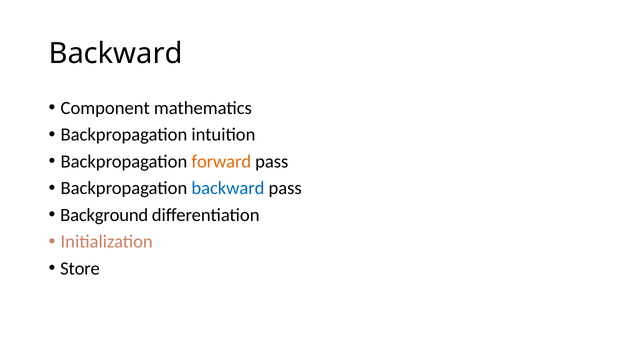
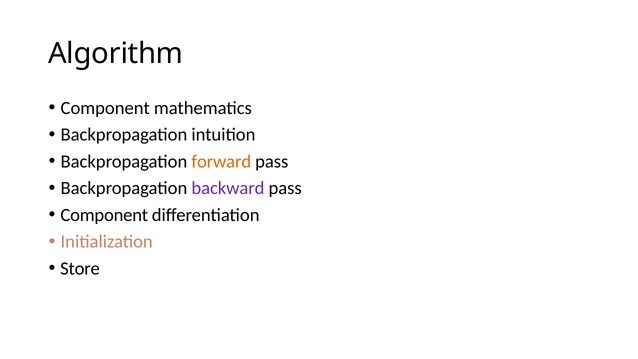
Backward at (116, 54): Backward -> Algorithm
backward at (228, 188) colour: blue -> purple
Background at (104, 215): Background -> Component
